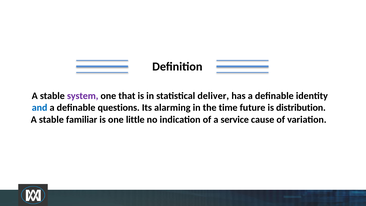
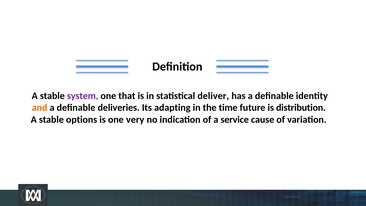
and colour: blue -> orange
questions: questions -> deliveries
alarming: alarming -> adapting
familiar: familiar -> options
little: little -> very
